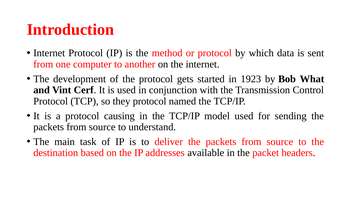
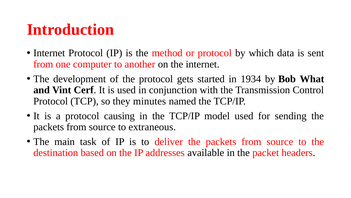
1923: 1923 -> 1934
they protocol: protocol -> minutes
understand: understand -> extraneous
